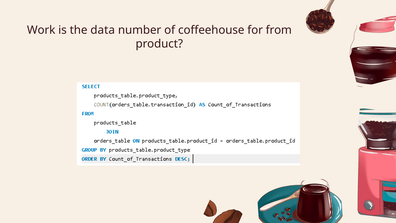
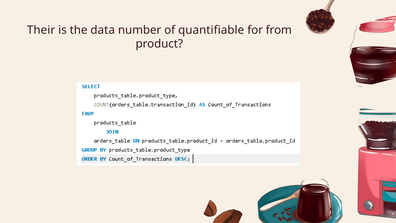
Work: Work -> Their
coffeehouse: coffeehouse -> quantifiable
